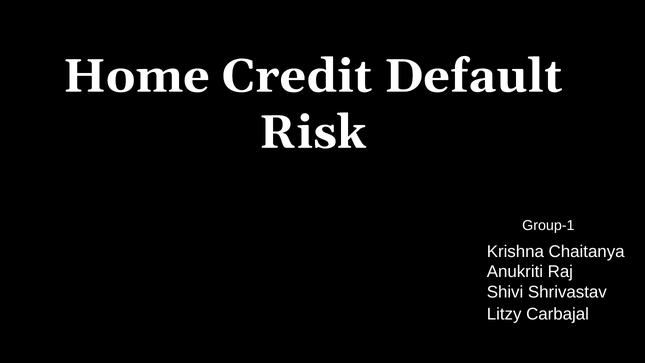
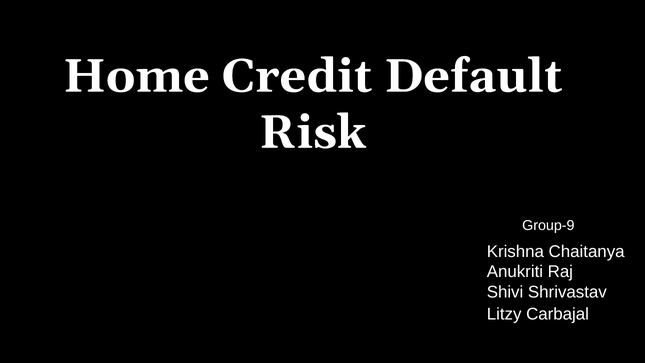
Group-1: Group-1 -> Group-9
